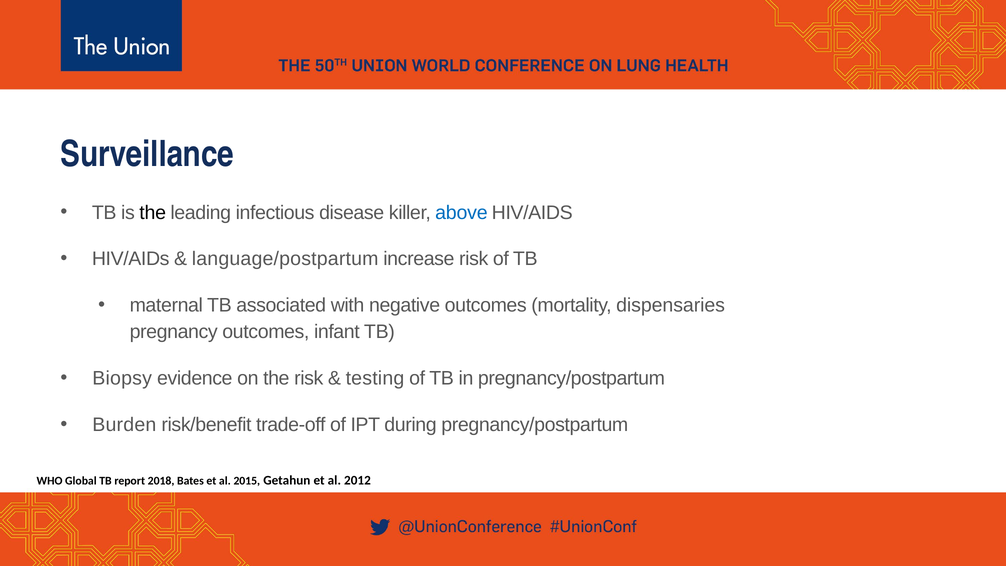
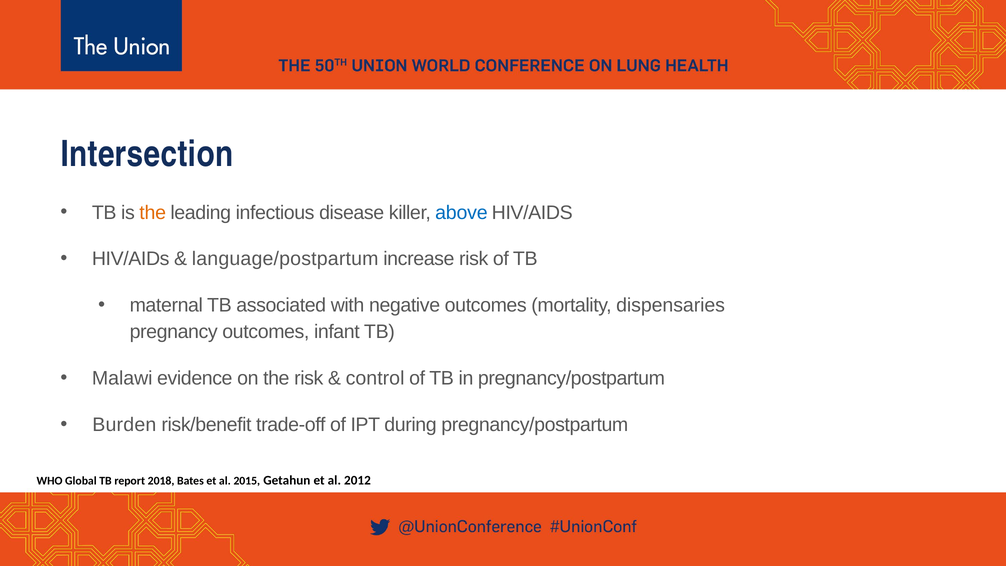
Surveillance: Surveillance -> Intersection
the at (153, 213) colour: black -> orange
Biopsy: Biopsy -> Malawi
testing: testing -> control
